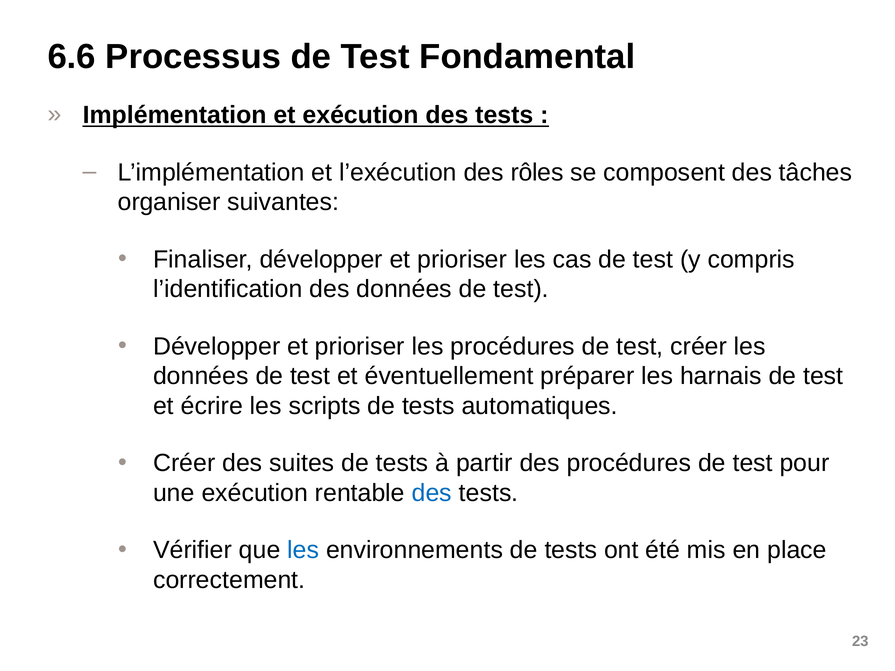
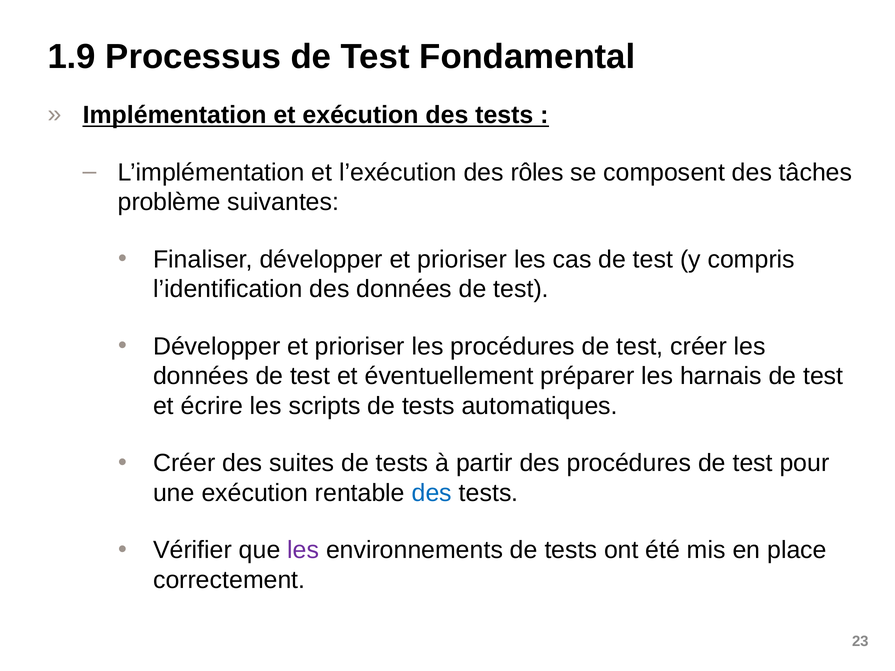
6.6: 6.6 -> 1.9
organiser: organiser -> problème
les at (303, 550) colour: blue -> purple
